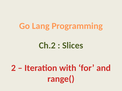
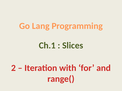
Ch.2: Ch.2 -> Ch.1
